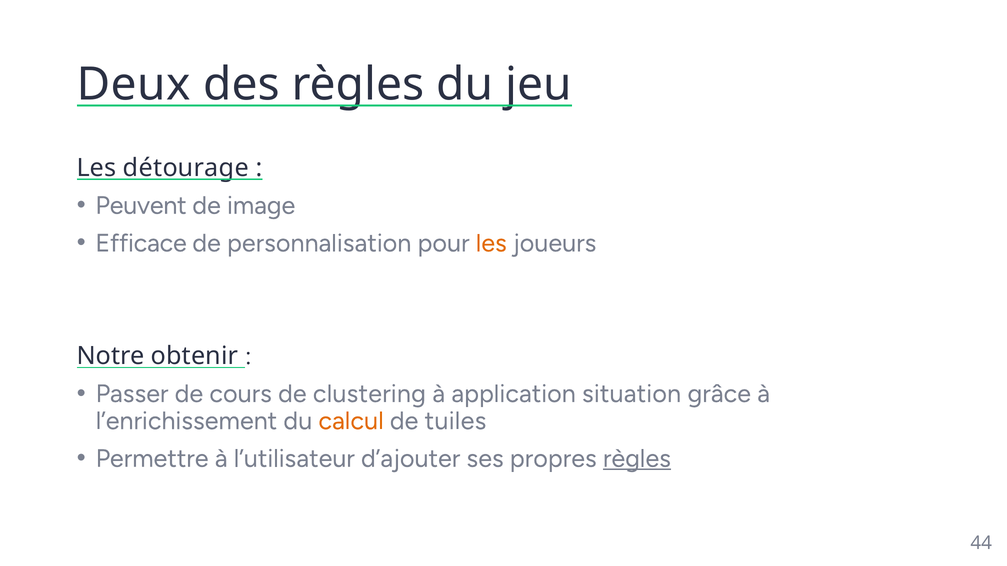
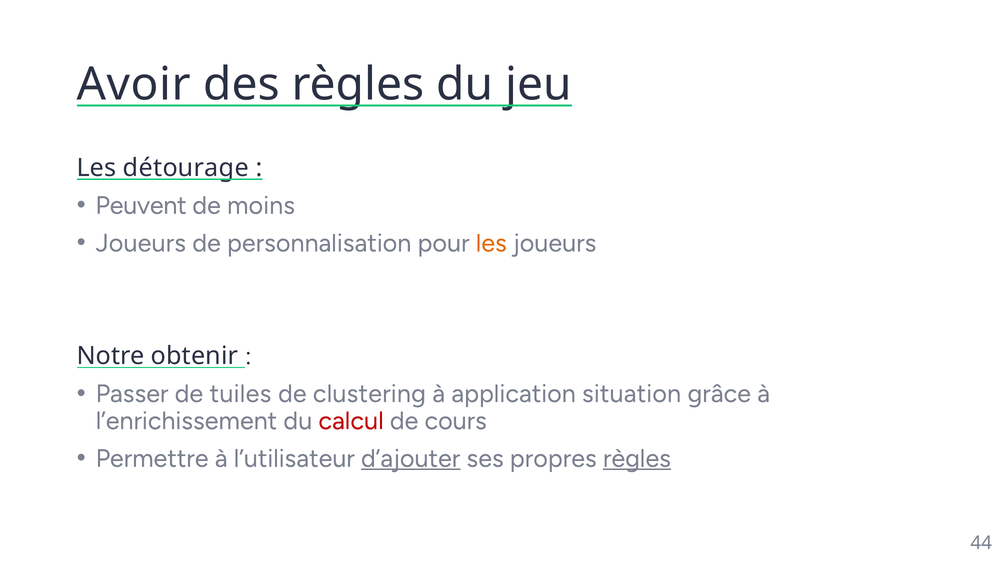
Deux: Deux -> Avoir
image: image -> moins
Efficace at (141, 243): Efficace -> Joueurs
cours: cours -> tuiles
calcul colour: orange -> red
tuiles: tuiles -> cours
d’ajouter underline: none -> present
